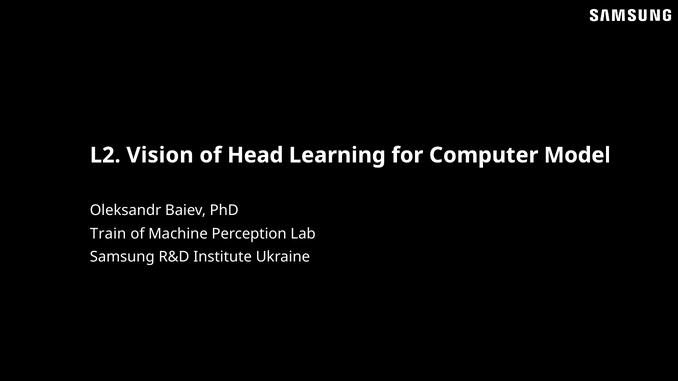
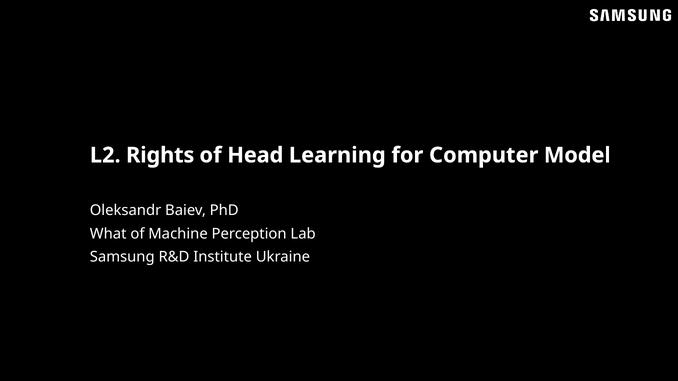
Vision: Vision -> Rights
Train: Train -> What
